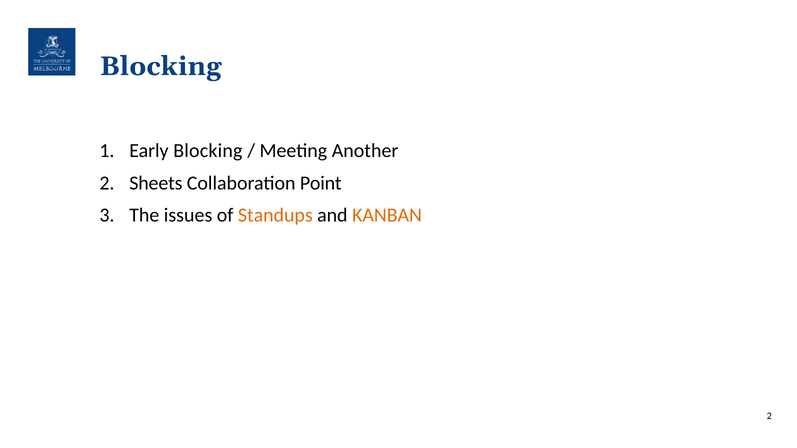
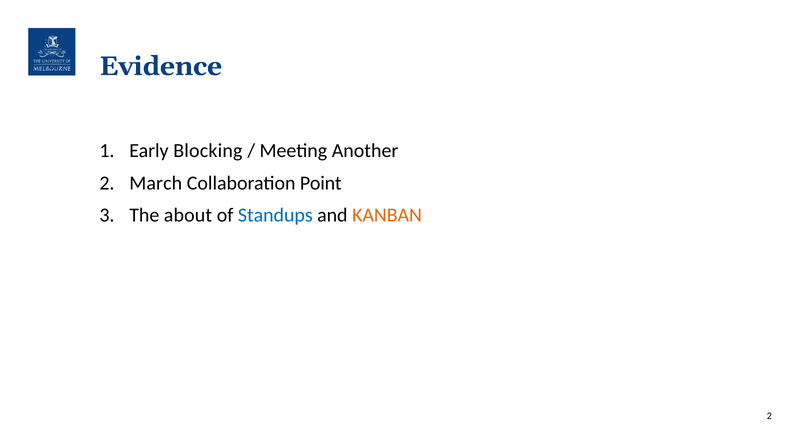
Blocking at (161, 66): Blocking -> Evidence
Sheets: Sheets -> March
issues: issues -> about
Standups colour: orange -> blue
